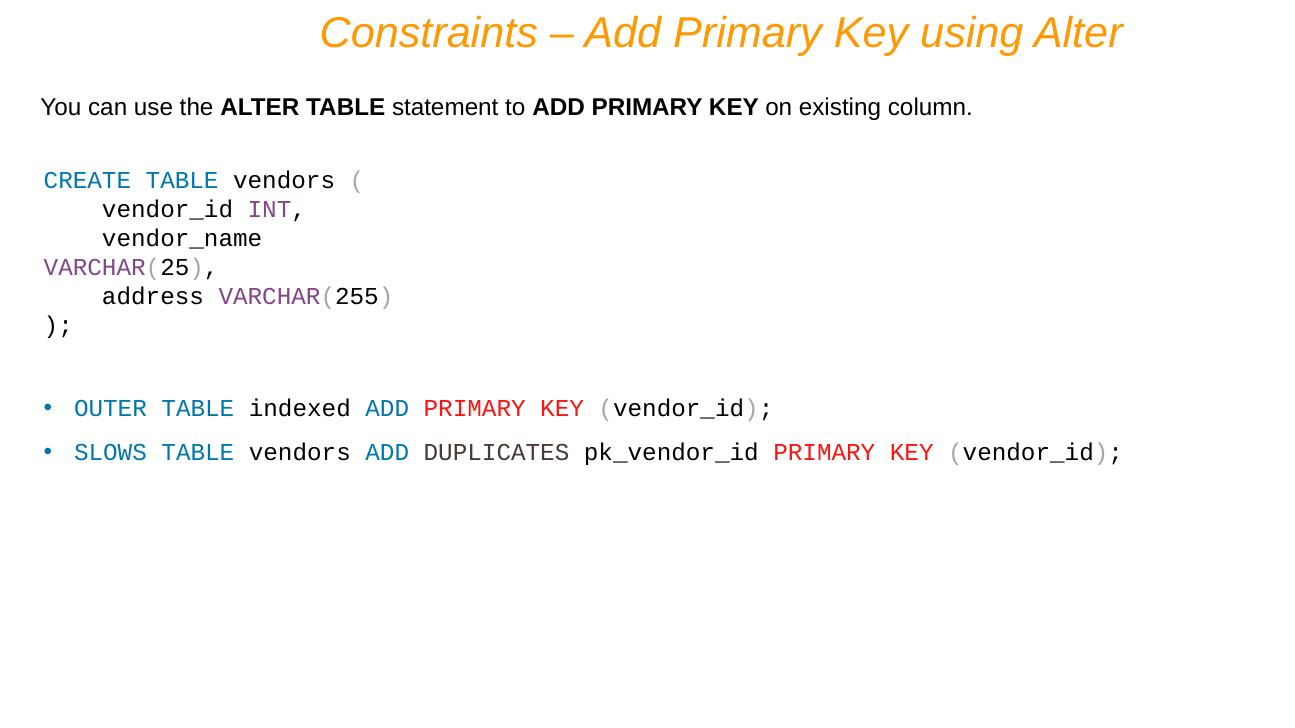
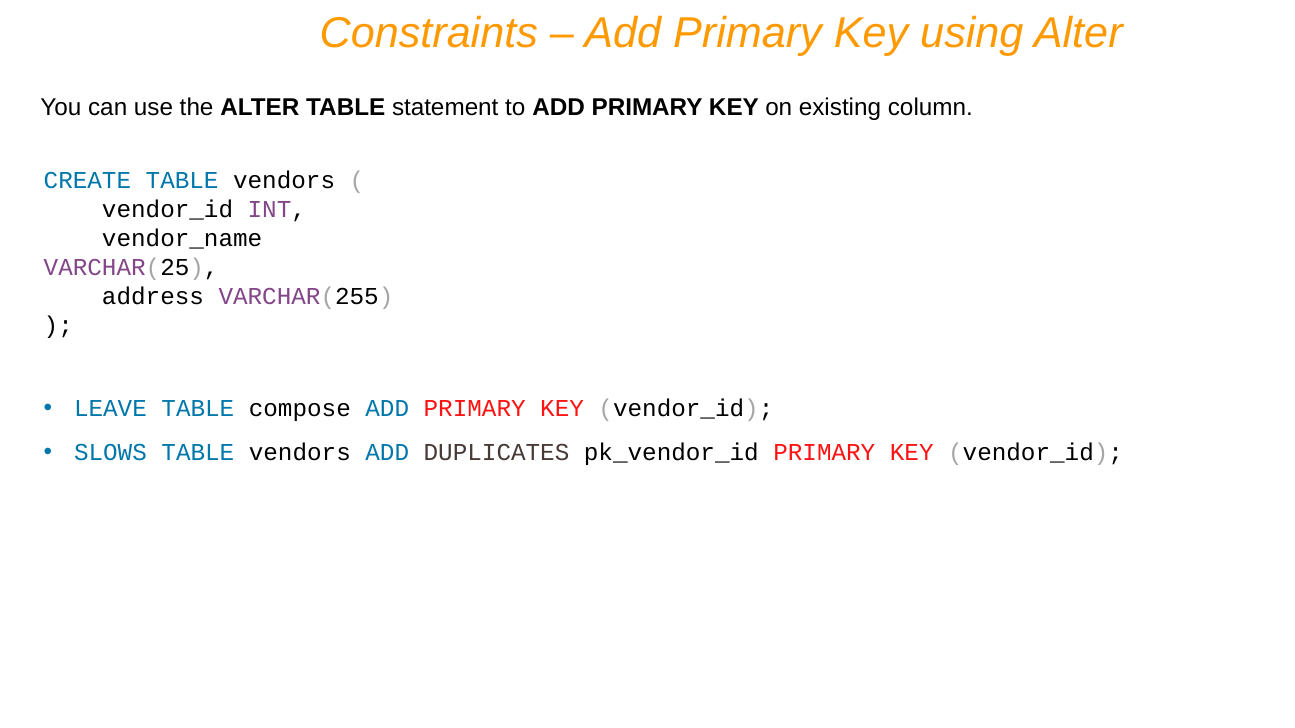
OUTER: OUTER -> LEAVE
indexed: indexed -> compose
